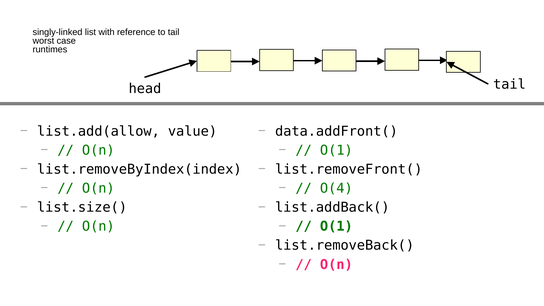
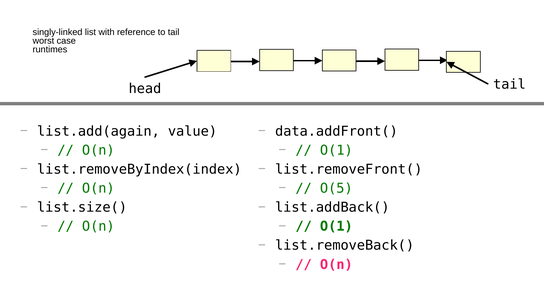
list.add(allow: list.add(allow -> list.add(again
O(4: O(4 -> O(5
